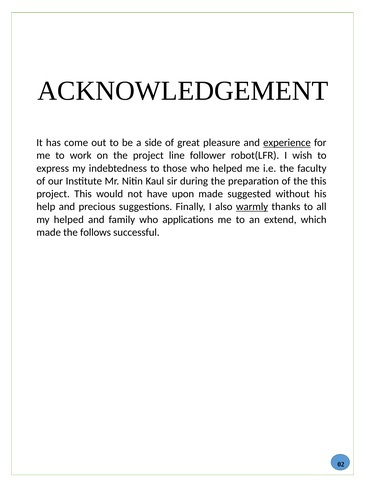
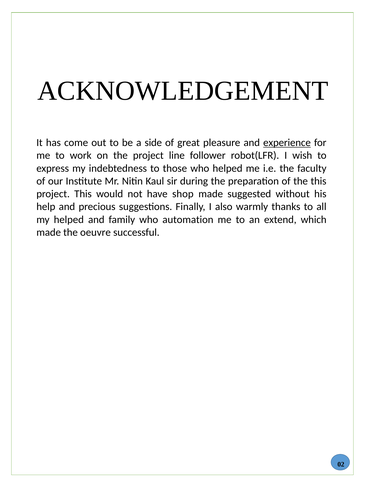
upon: upon -> shop
warmly underline: present -> none
applications: applications -> automation
follows: follows -> oeuvre
